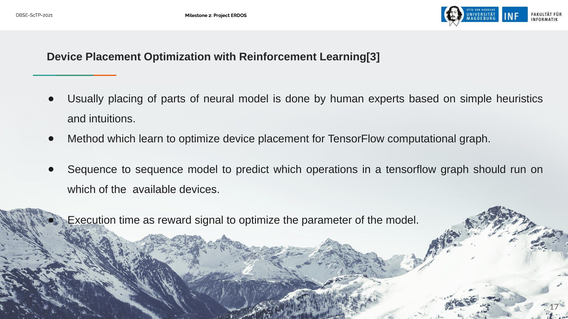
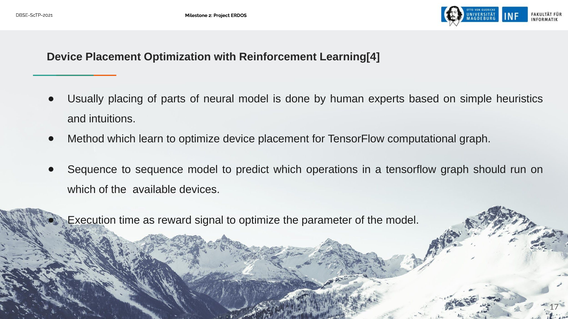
Learning[3: Learning[3 -> Learning[4
